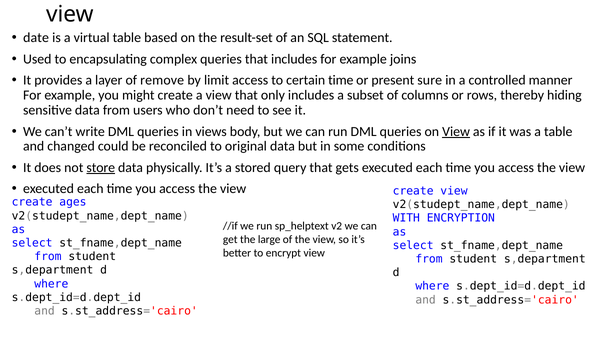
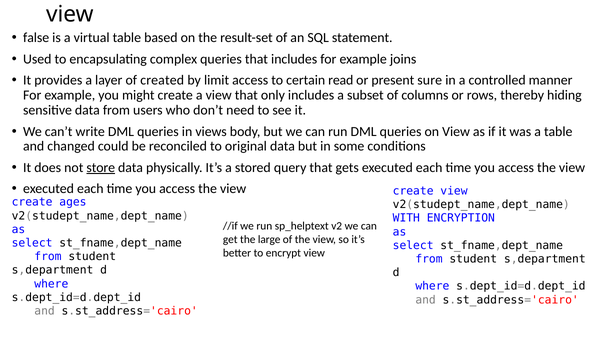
date: date -> false
remove: remove -> created
certain time: time -> read
View at (456, 131) underline: present -> none
